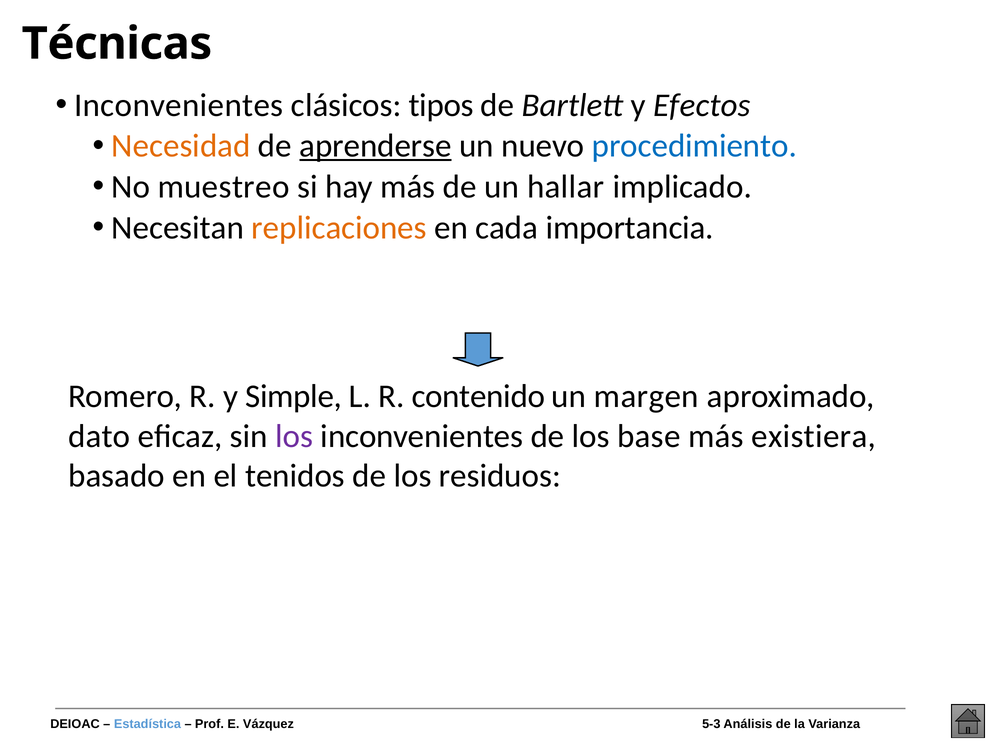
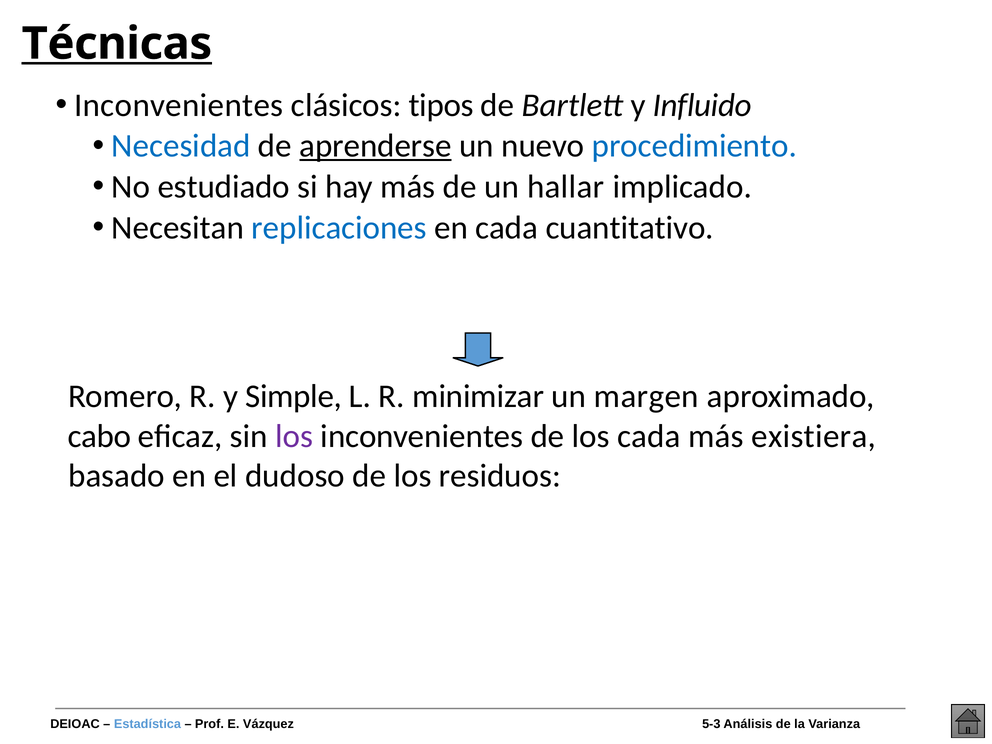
Técnicas underline: none -> present
Efectos: Efectos -> Influido
Necesidad colour: orange -> blue
muestreo: muestreo -> estudiado
replicaciones colour: orange -> blue
importancia: importancia -> cuantitativo
contenido: contenido -> minimizar
dato: dato -> cabo
los base: base -> cada
tenidos: tenidos -> dudoso
